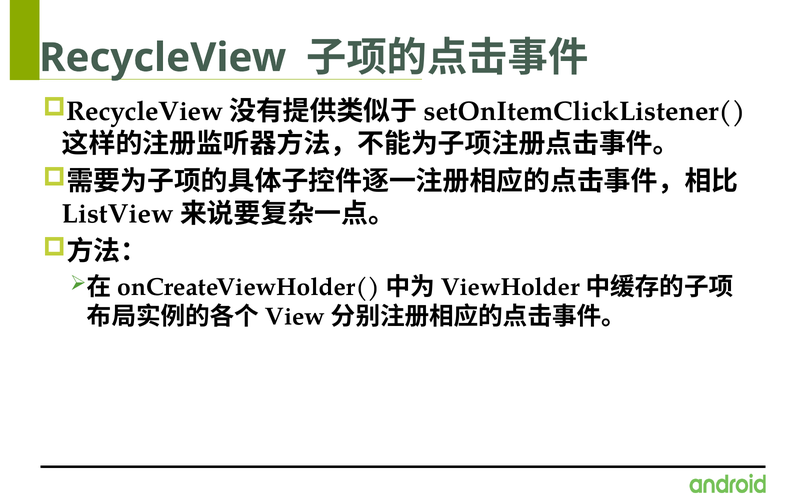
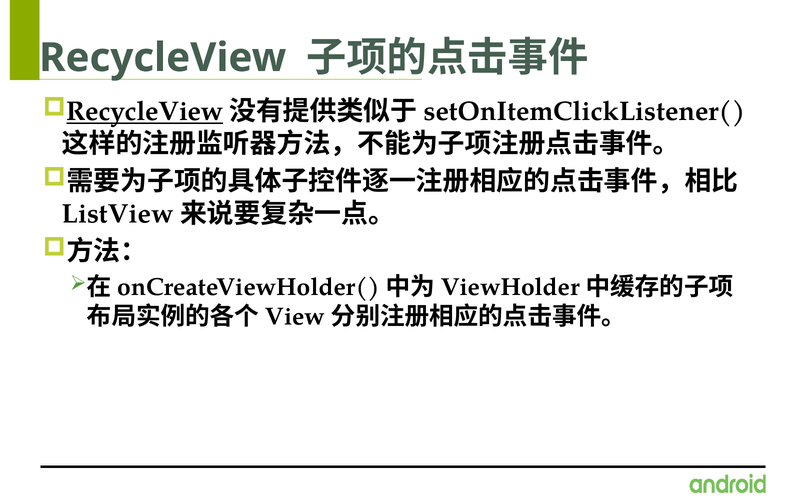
RecycleView at (145, 112) underline: none -> present
